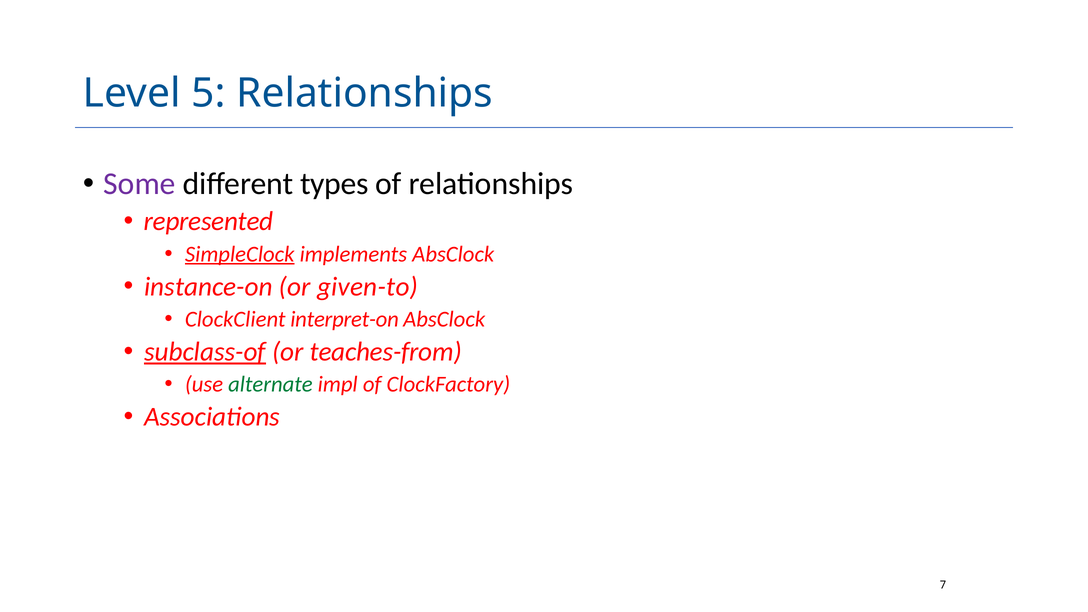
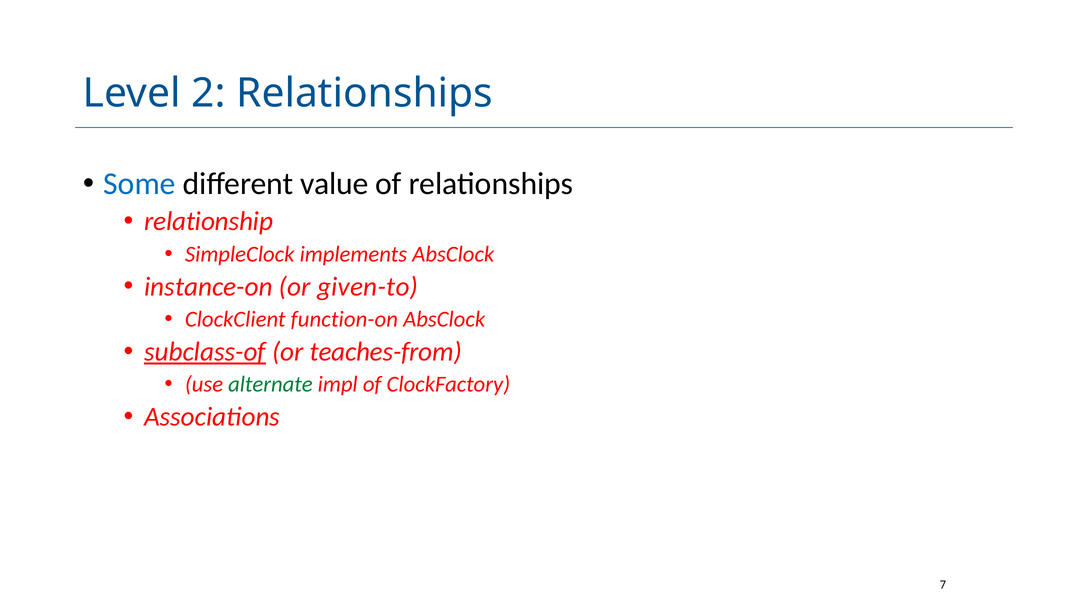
5: 5 -> 2
Some colour: purple -> blue
types: types -> value
represented: represented -> relationship
SimpleClock underline: present -> none
interpret-on: interpret-on -> function-on
